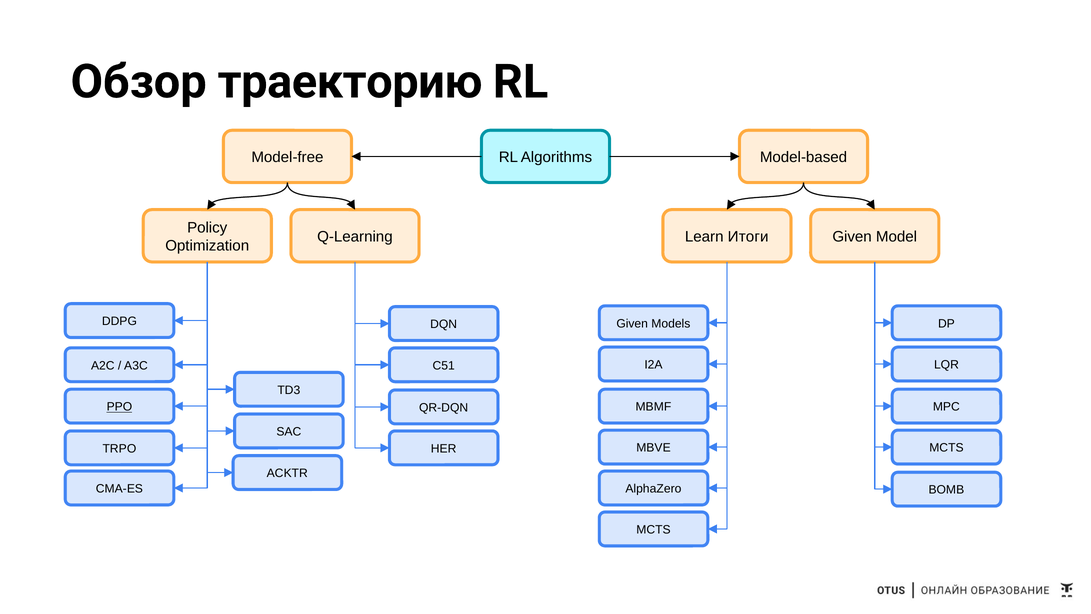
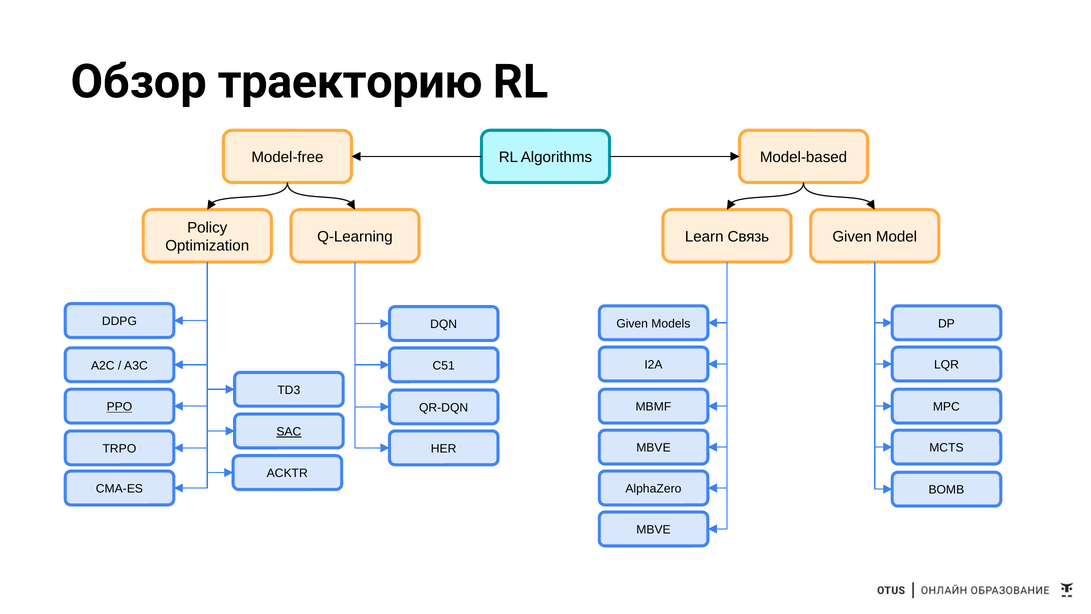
Итоги: Итоги -> Связь
SAC underline: none -> present
MCTS at (653, 530): MCTS -> MBVE
